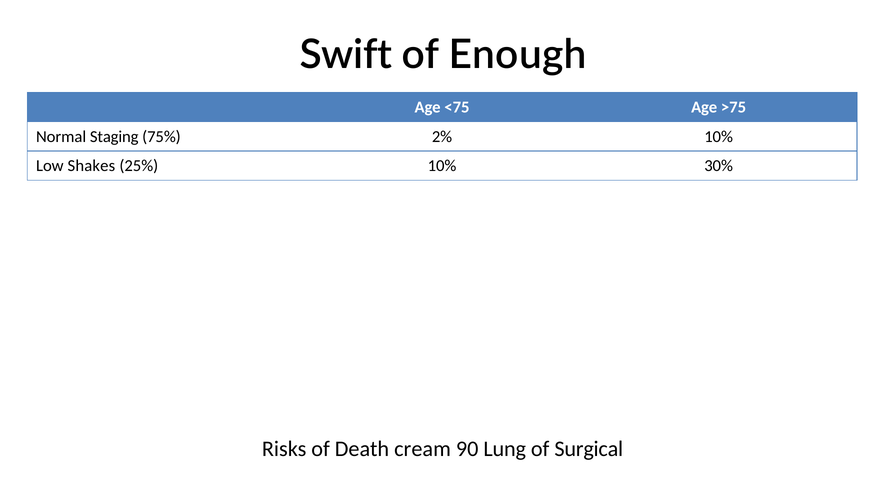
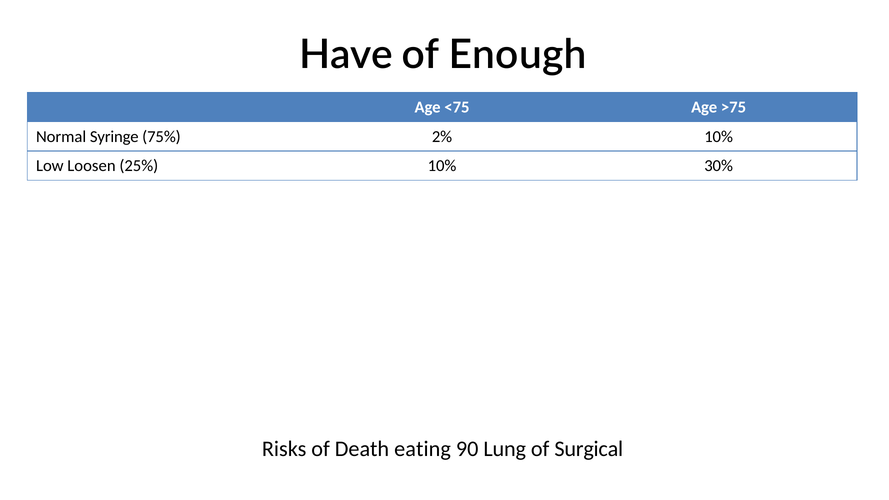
Swift: Swift -> Have
Staging: Staging -> Syringe
Shakes: Shakes -> Loosen
cream: cream -> eating
